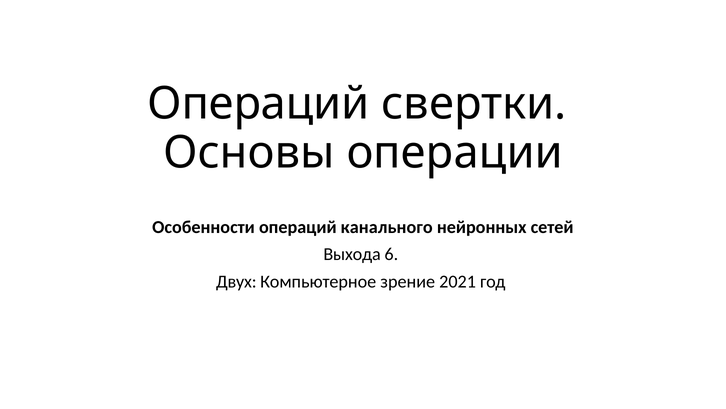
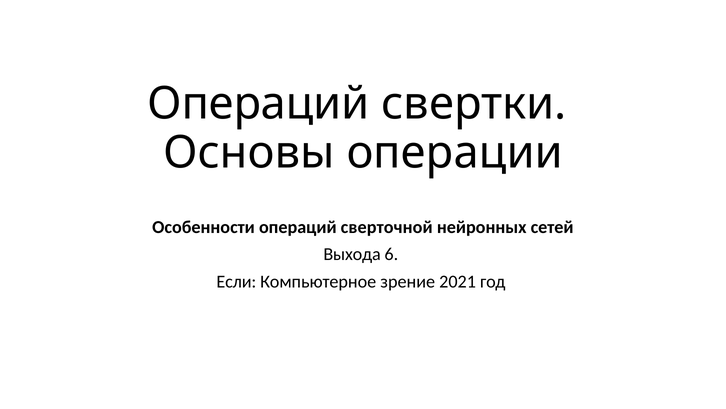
канального: канального -> сверточной
Двух: Двух -> Если
